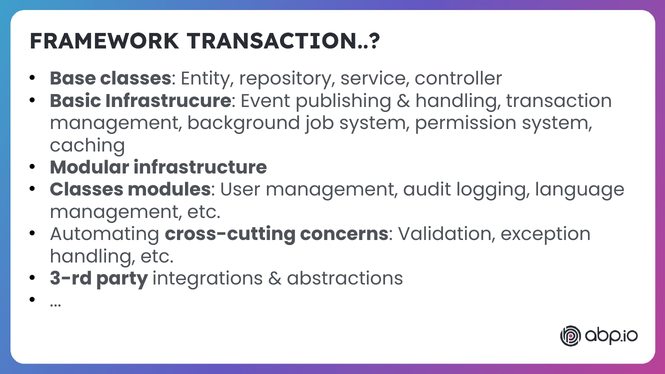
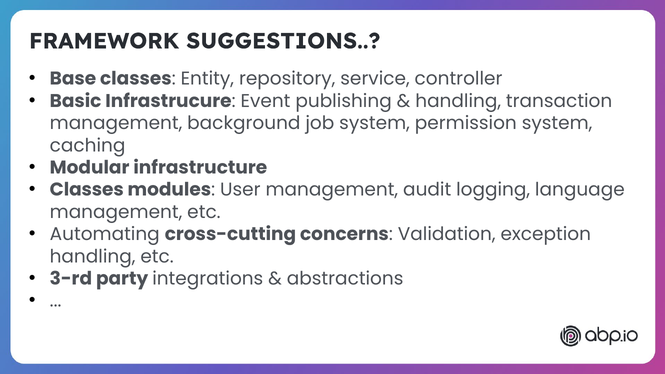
FRAMEWORK TRANSACTION: TRANSACTION -> SUGGESTIONS
